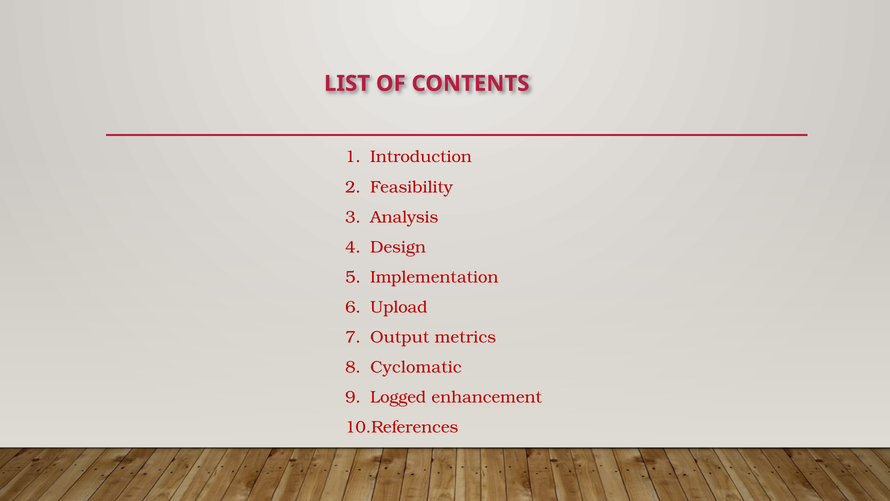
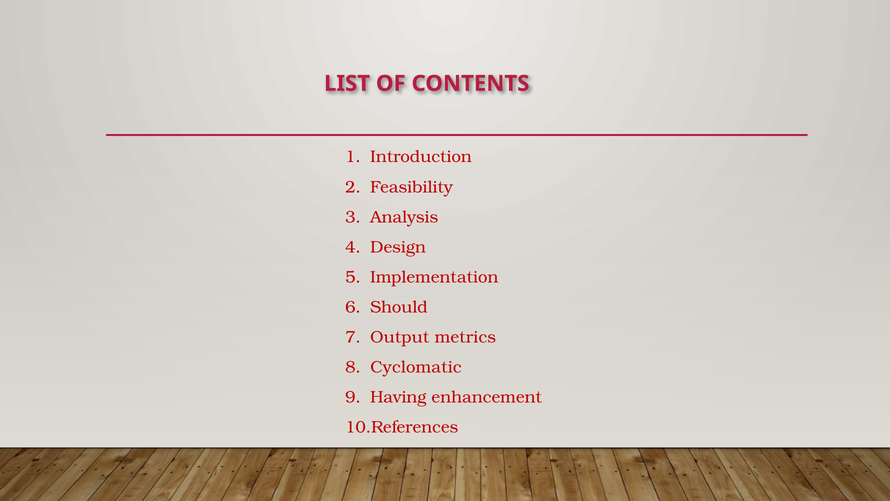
Upload: Upload -> Should
Logged: Logged -> Having
